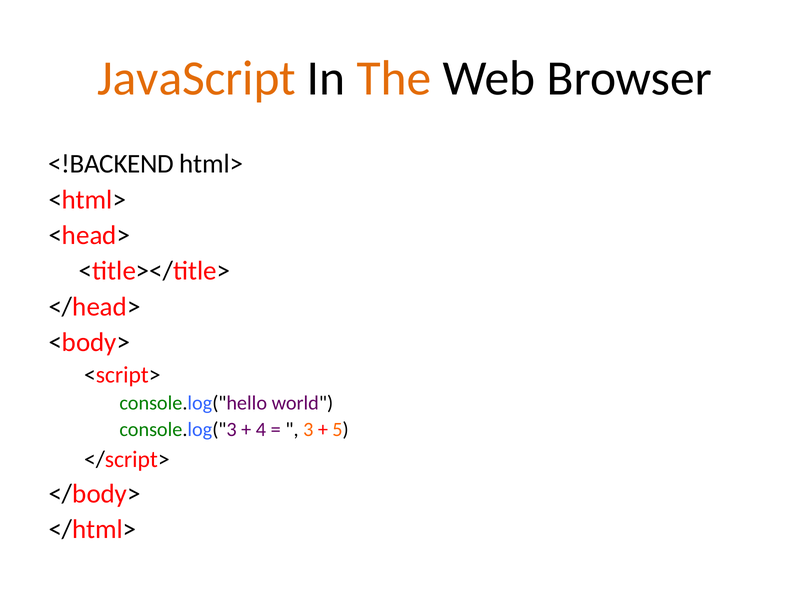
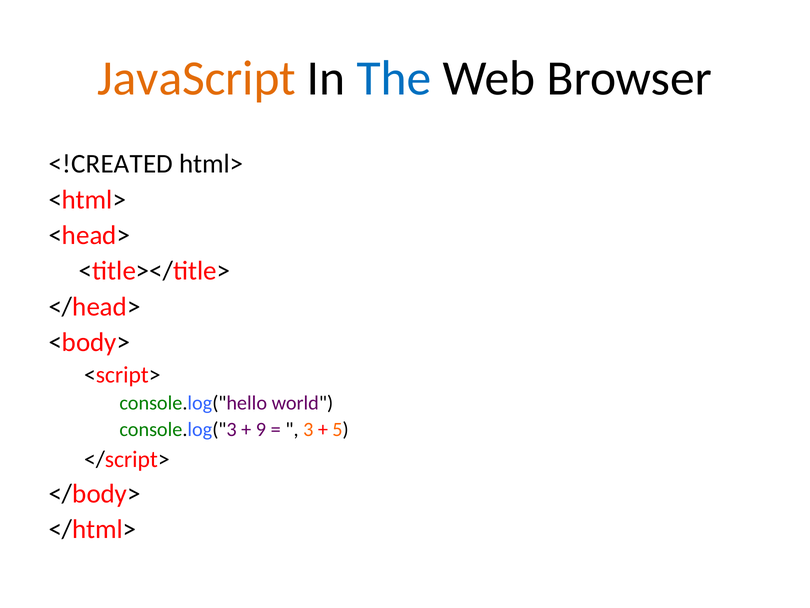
The colour: orange -> blue
<!BACKEND: <!BACKEND -> <!CREATED
4: 4 -> 9
